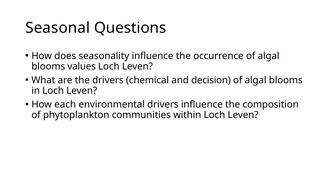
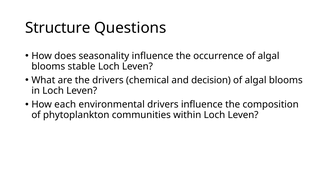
Seasonal: Seasonal -> Structure
values: values -> stable
